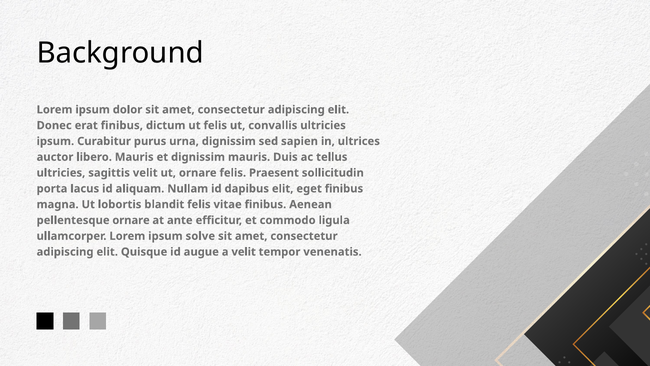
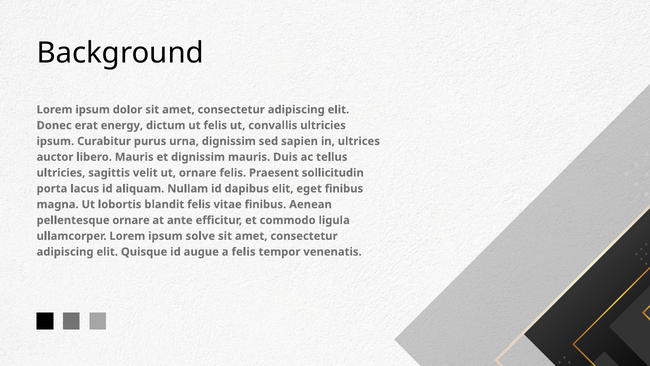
erat finibus: finibus -> energy
a velit: velit -> felis
